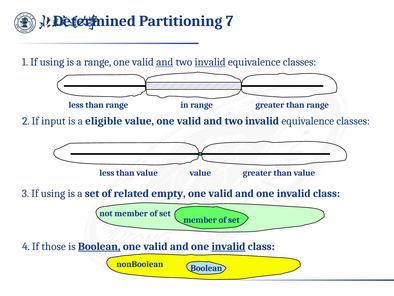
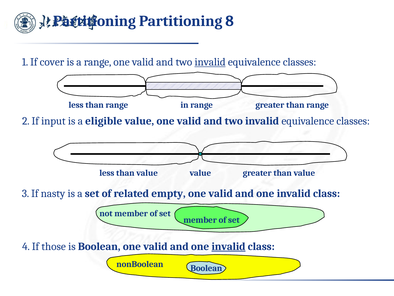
Determined at (94, 21): Determined -> Partitioning
7: 7 -> 8
1 If using: using -> cover
and at (165, 62) underline: present -> none
3 If using: using -> nasty
Boolean at (99, 246) underline: present -> none
